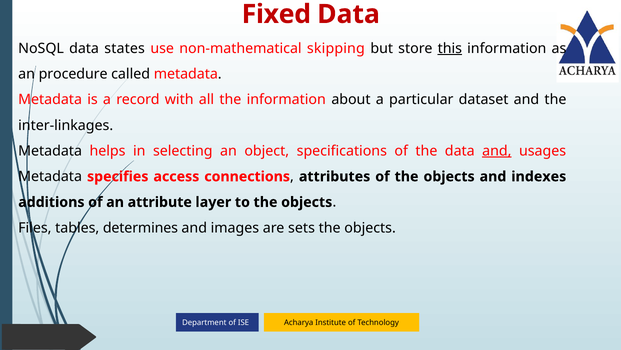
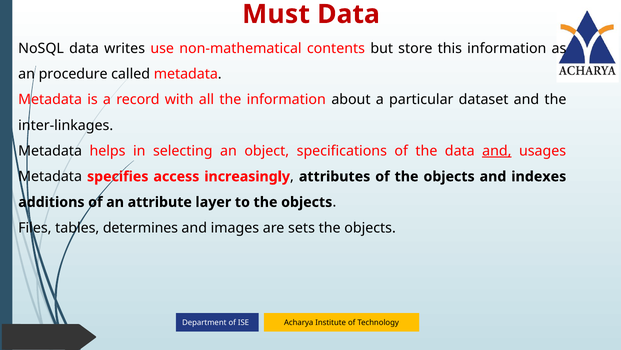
Fixed: Fixed -> Must
states: states -> writes
skipping: skipping -> contents
this underline: present -> none
connections: connections -> increasingly
